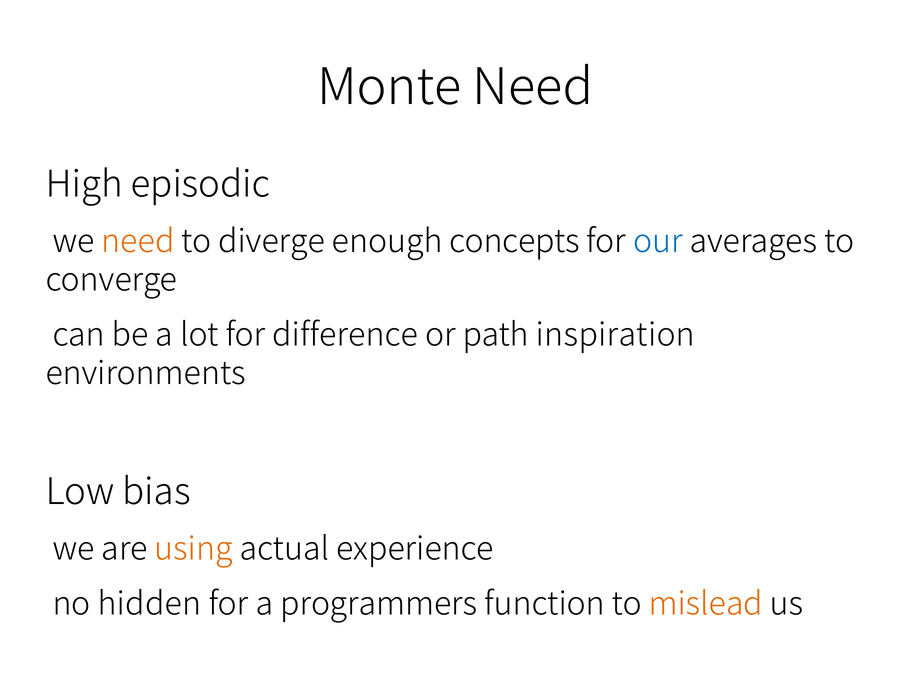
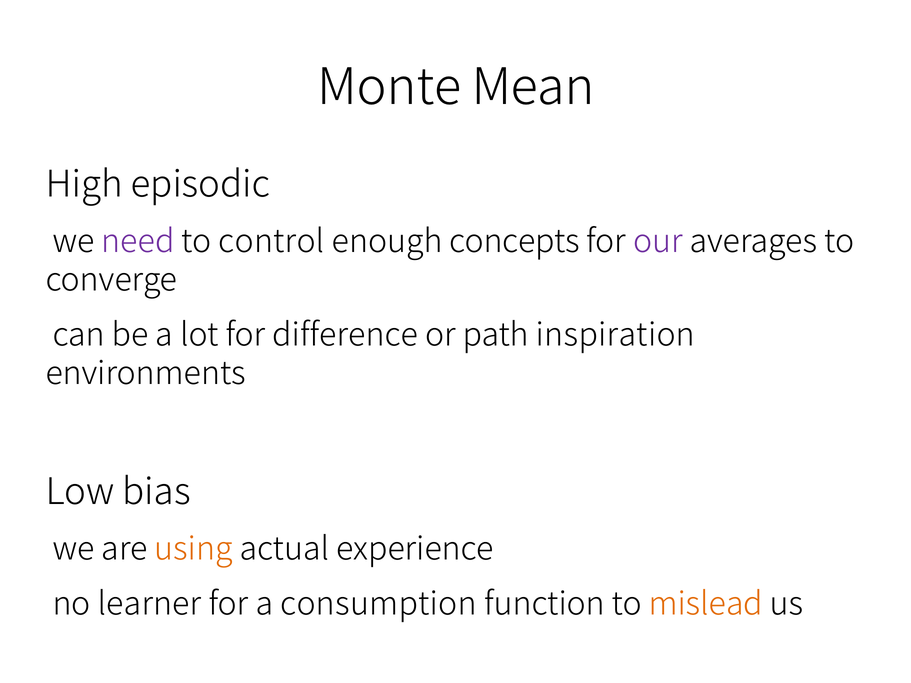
Monte Need: Need -> Mean
need at (138, 242) colour: orange -> purple
diverge: diverge -> control
our colour: blue -> purple
hidden: hidden -> learner
programmers: programmers -> consumption
